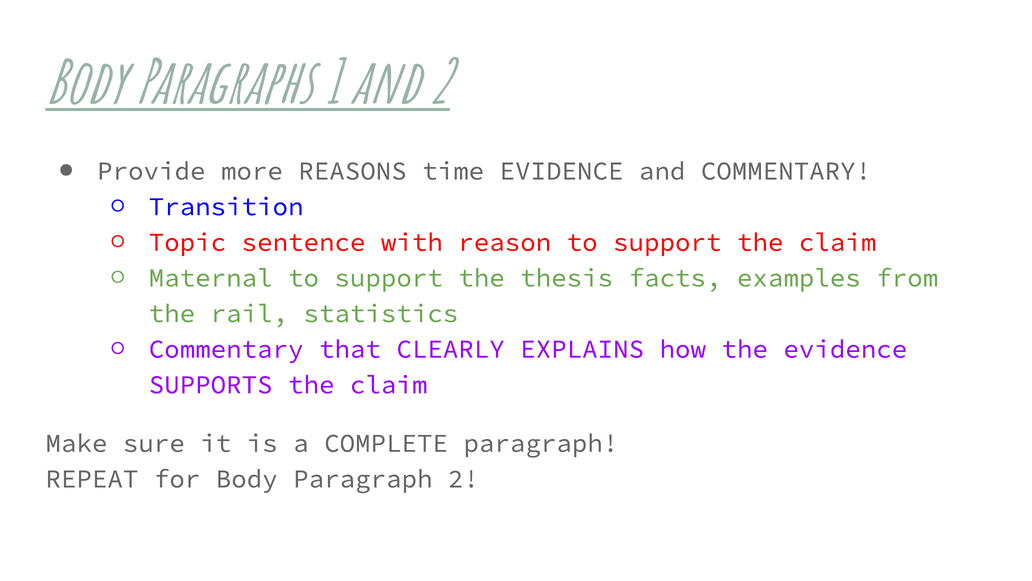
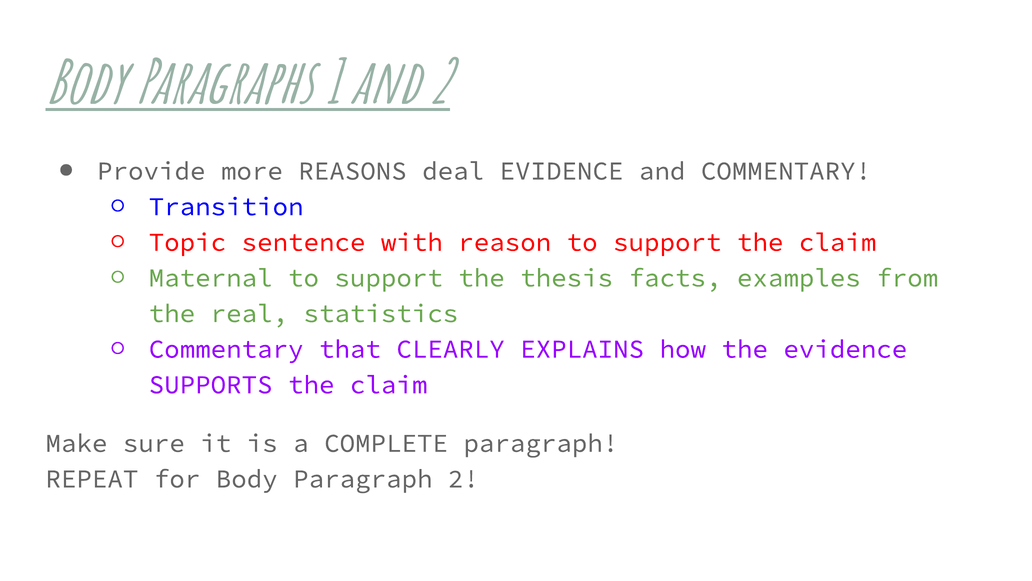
time: time -> deal
rail: rail -> real
